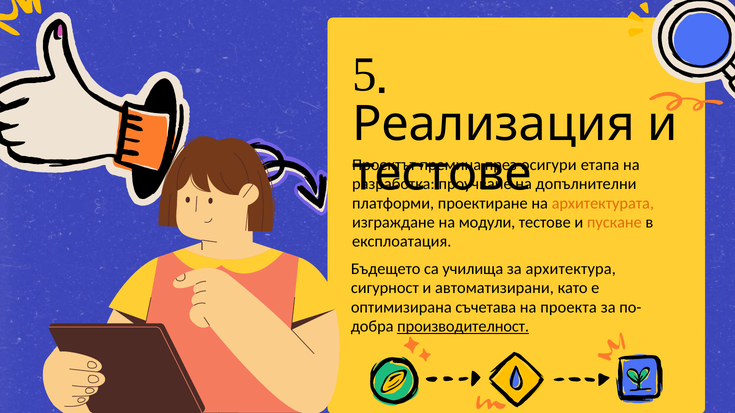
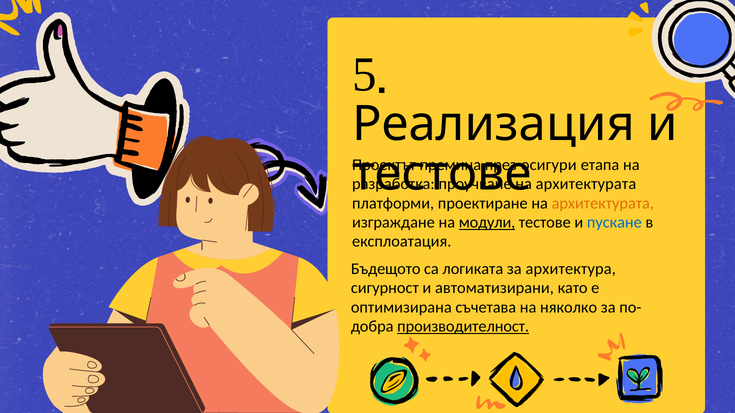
допълнителни at (586, 184): допълнителни -> архитектурата
модули underline: none -> present
пускане colour: orange -> blue
Бъдещето: Бъдещето -> Бъдещото
училища: училища -> логиката
проекта: проекта -> няколко
